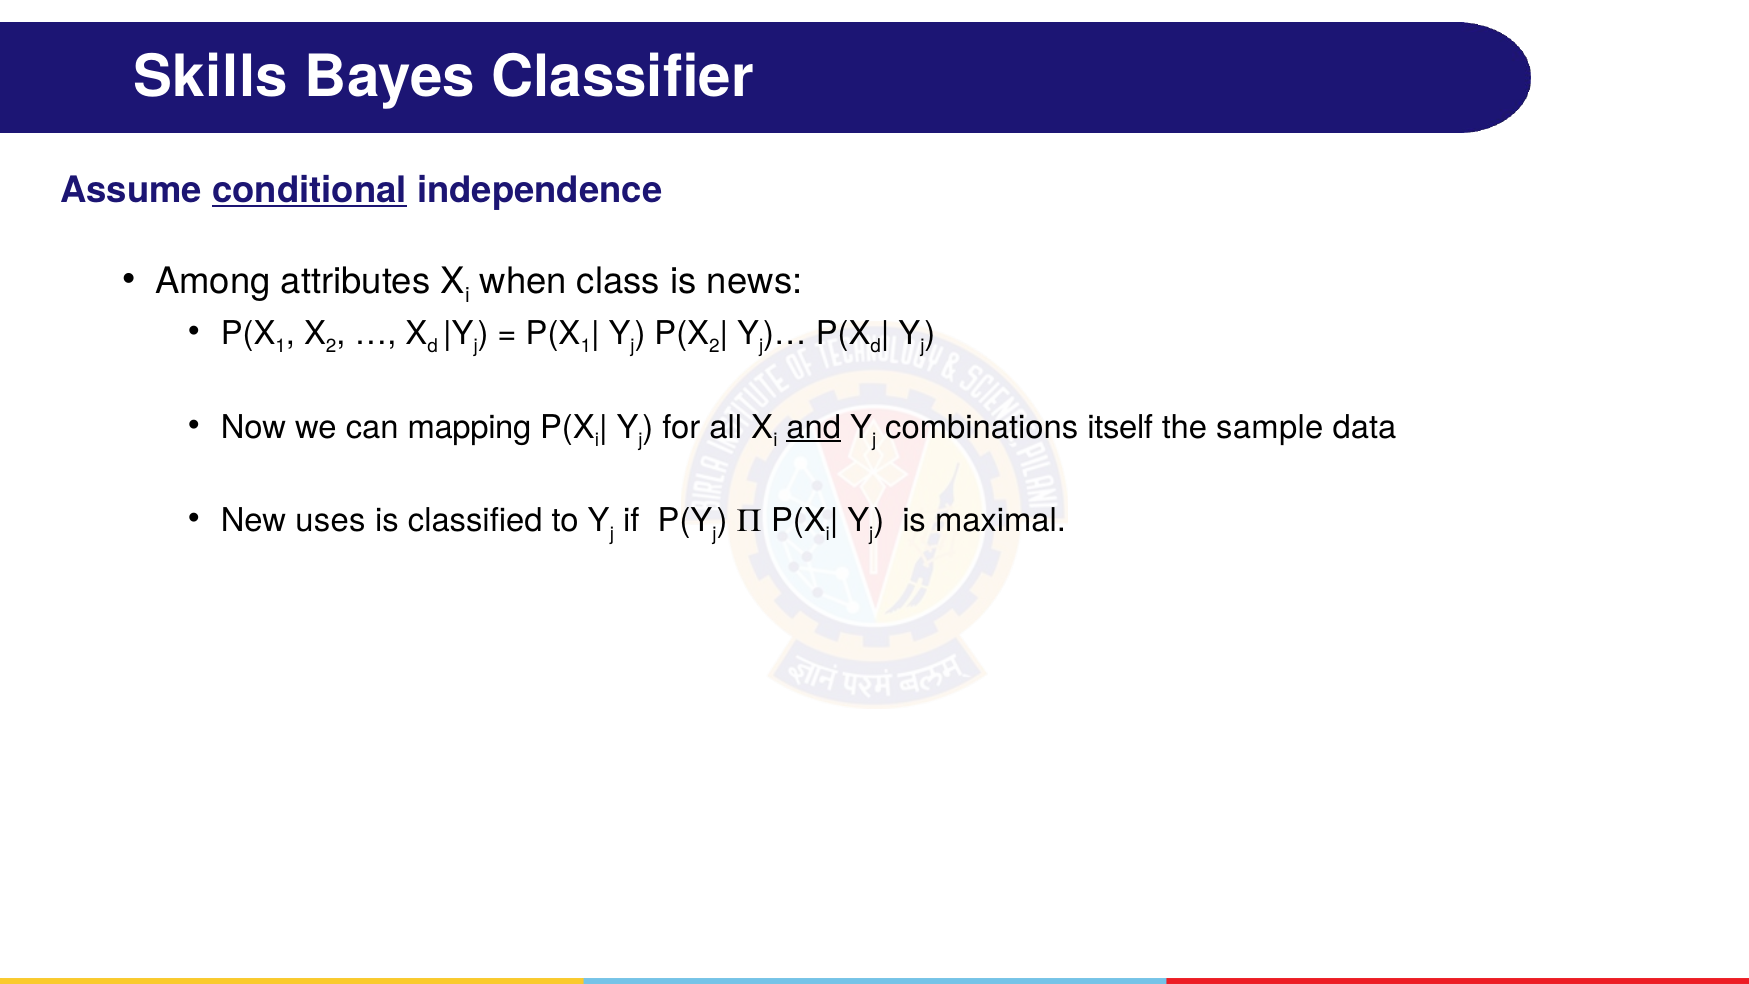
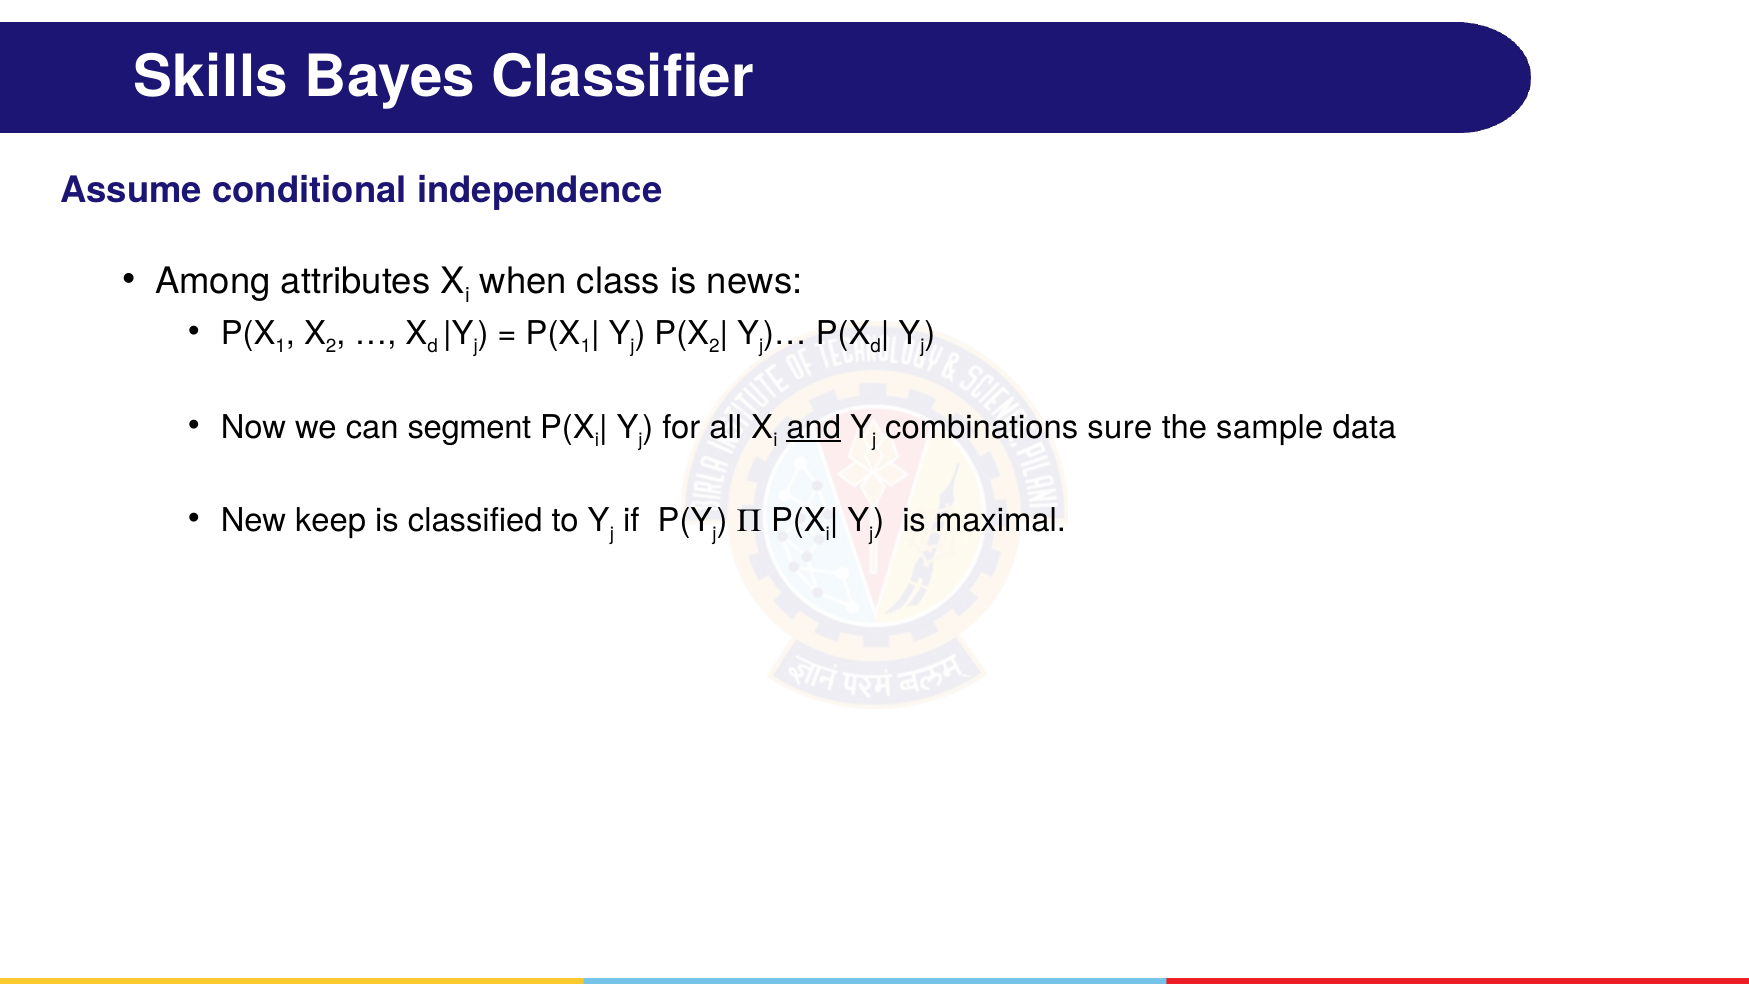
conditional underline: present -> none
mapping: mapping -> segment
itself: itself -> sure
uses: uses -> keep
